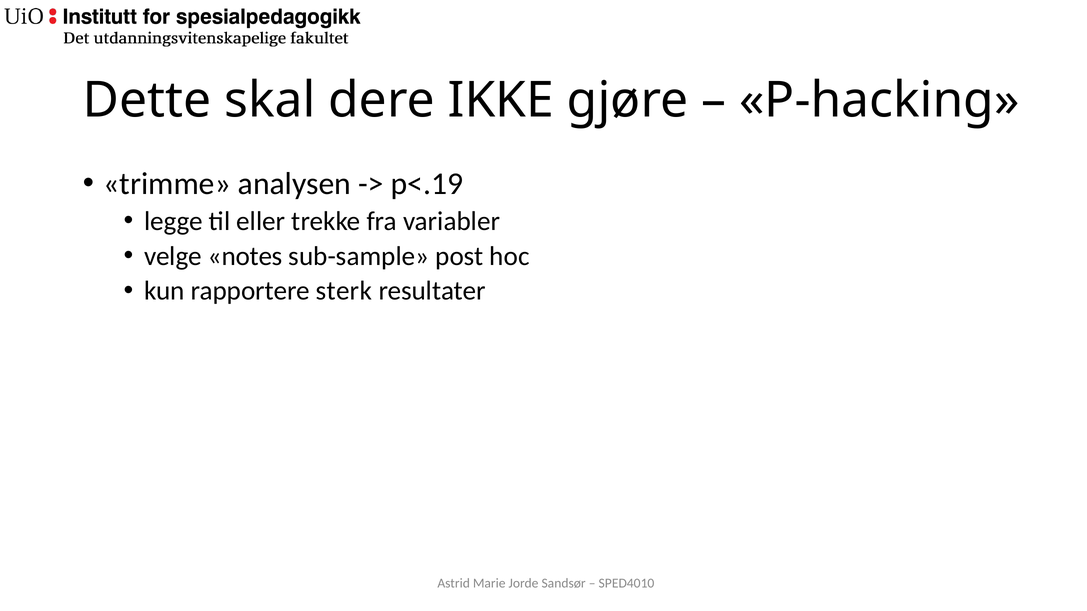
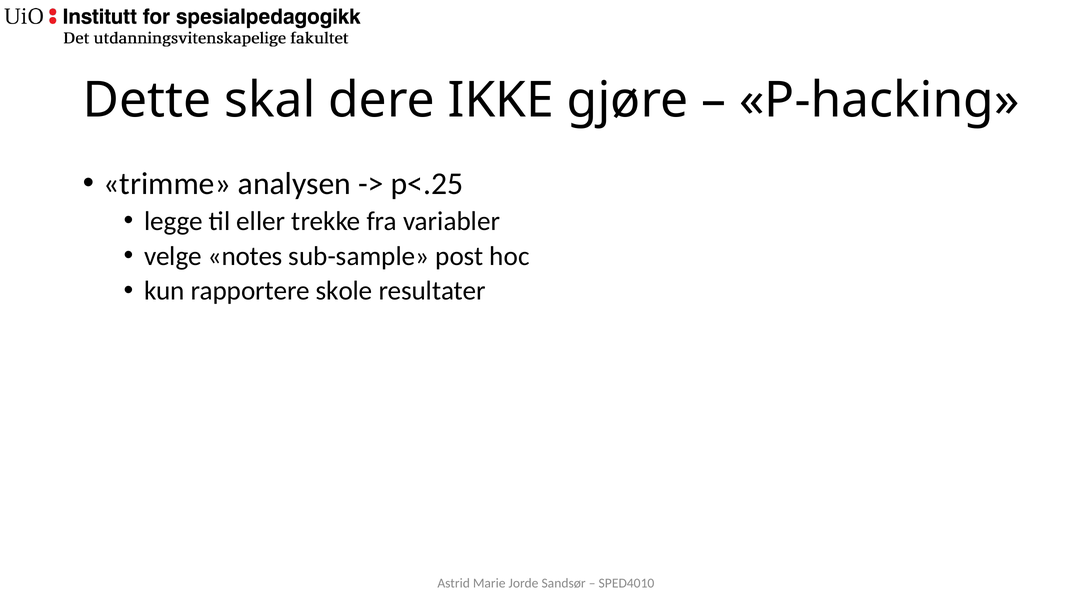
p<.19: p<.19 -> p<.25
sterk: sterk -> skole
